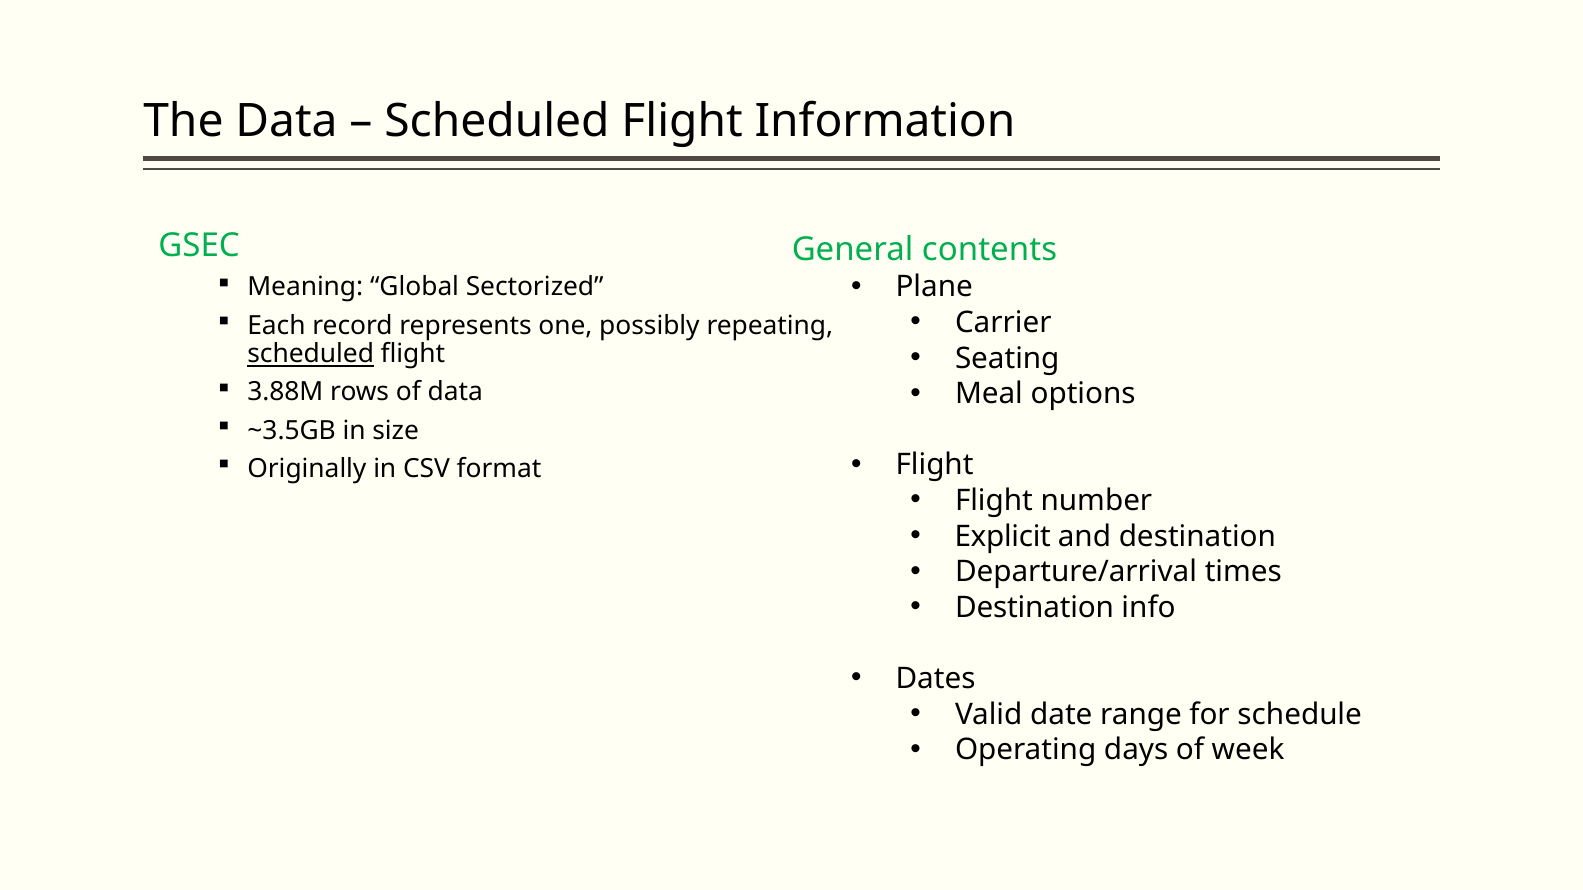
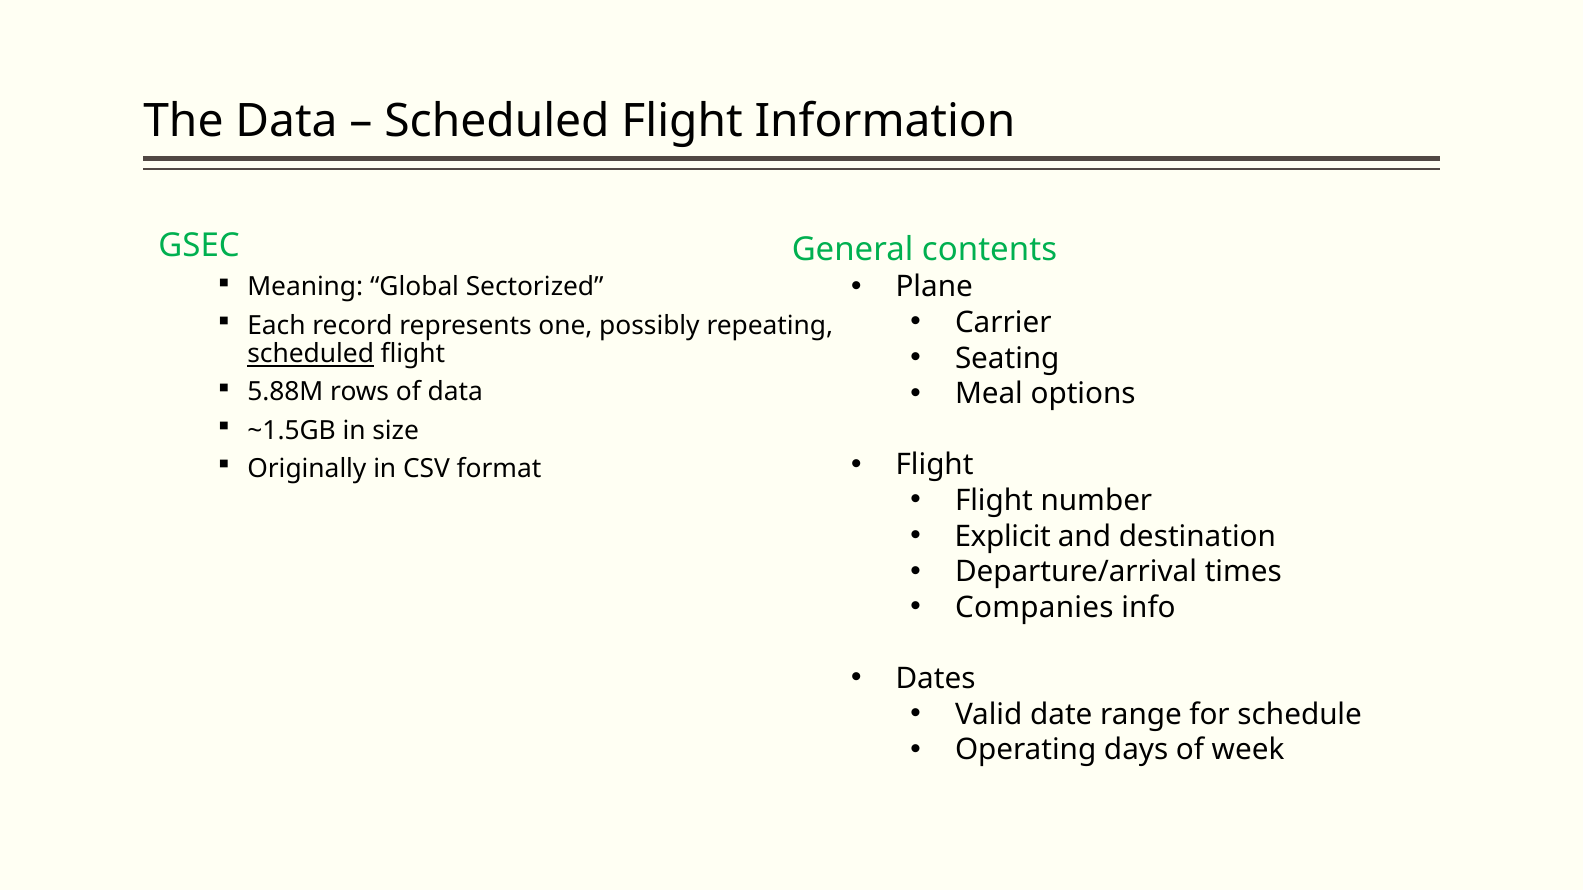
3.88M: 3.88M -> 5.88M
~3.5GB: ~3.5GB -> ~1.5GB
Destination at (1035, 608): Destination -> Companies
